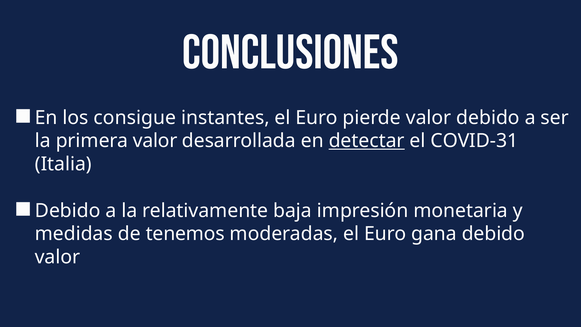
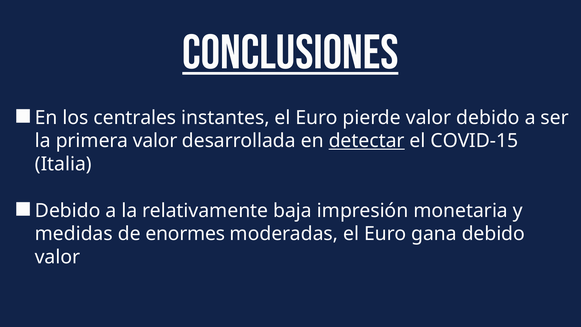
CONCLUSIONES underline: none -> present
consigue: consigue -> centrales
COVID-31: COVID-31 -> COVID-15
tenemos: tenemos -> enormes
